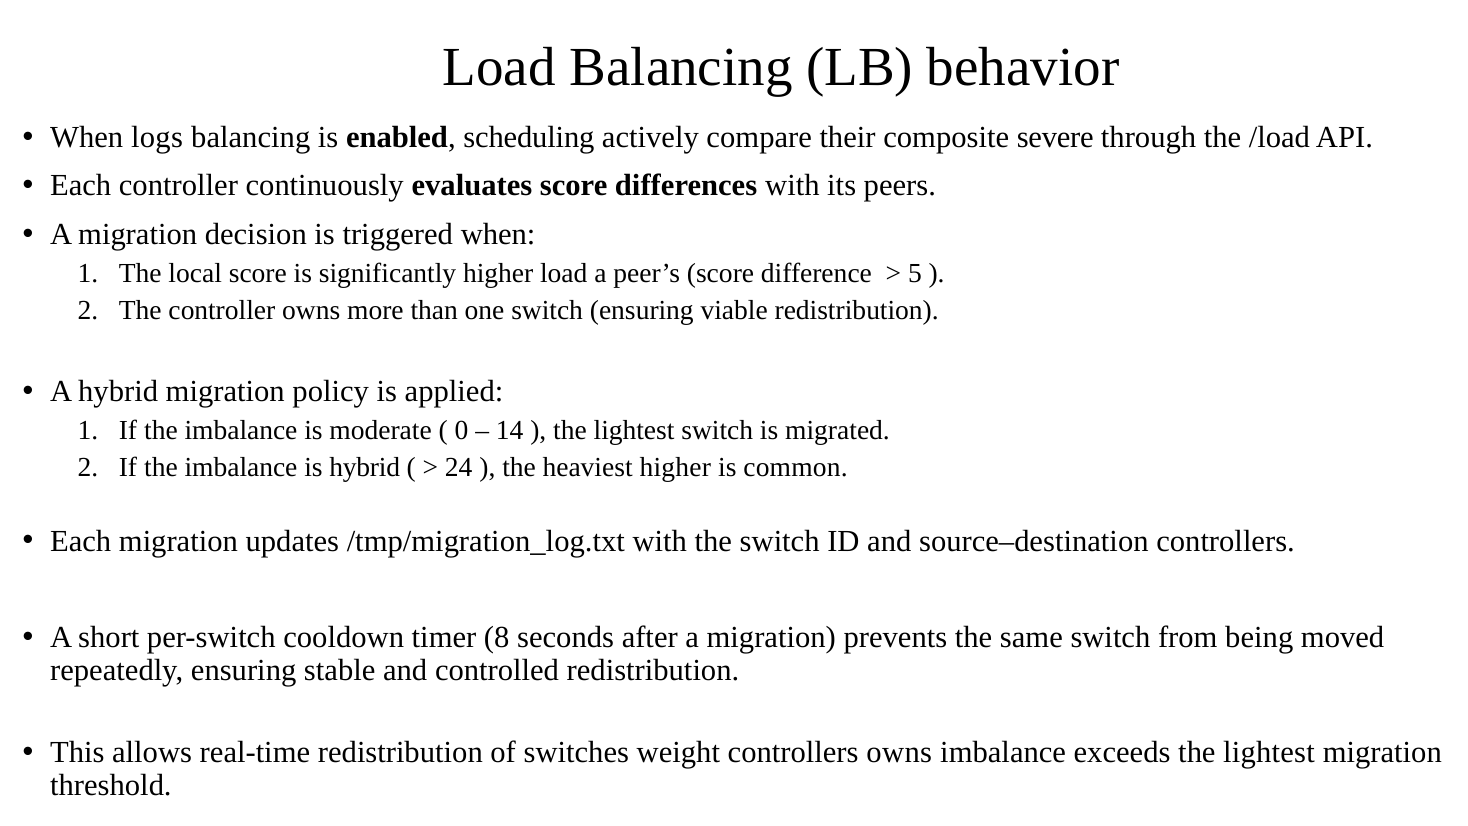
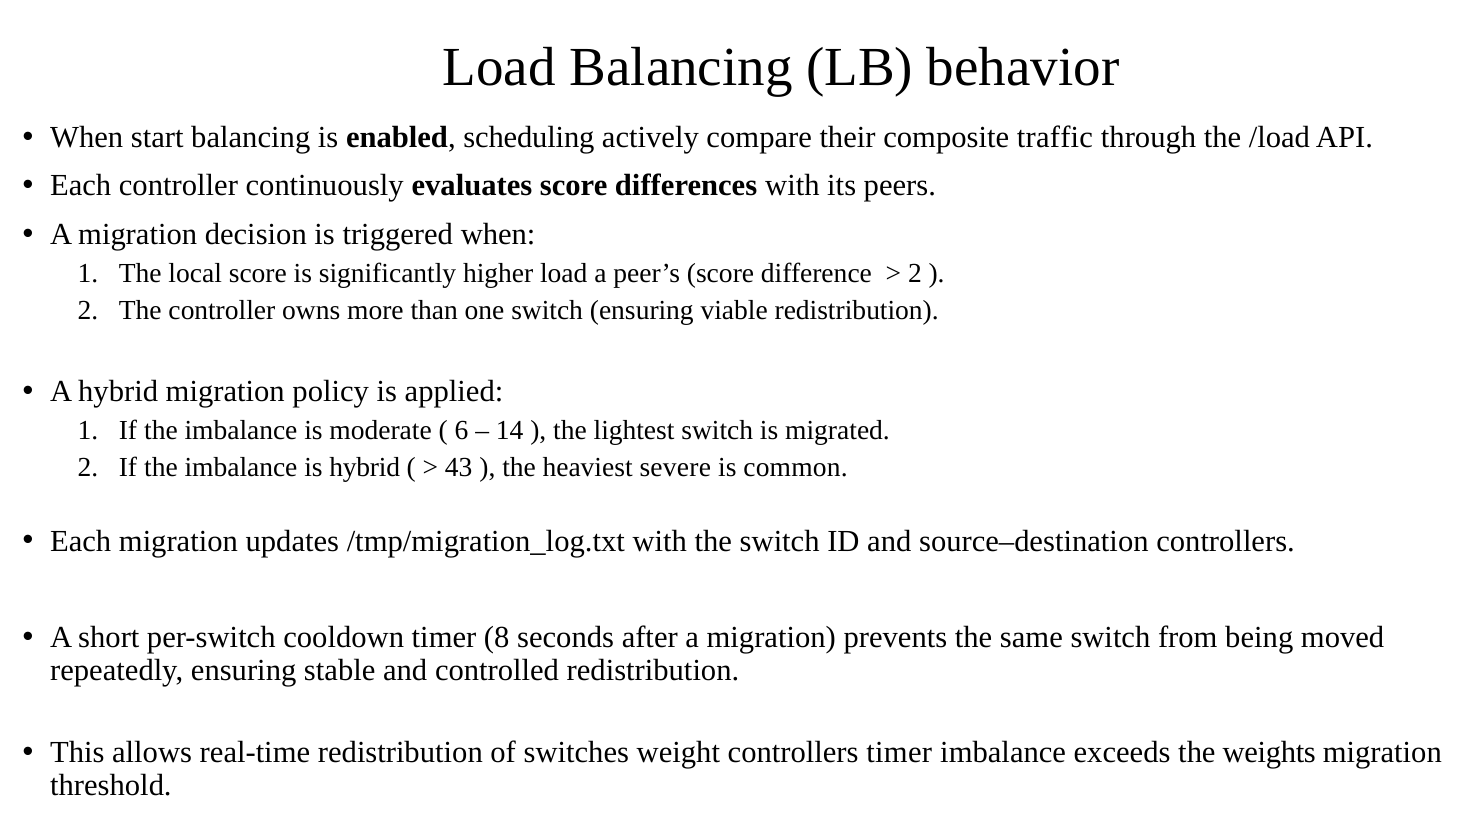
logs: logs -> start
severe: severe -> traffic
5 at (915, 273): 5 -> 2
0: 0 -> 6
24: 24 -> 43
heaviest higher: higher -> severe
controllers owns: owns -> timer
exceeds the lightest: lightest -> weights
